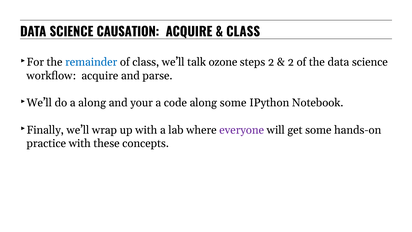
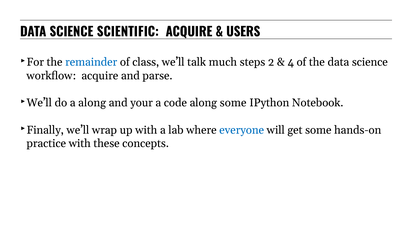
CAUSATION: CAUSATION -> SCIENTIFIC
CLASS at (243, 32): CLASS -> USERS
ozone: ozone -> much
2 at (291, 62): 2 -> 4
everyone colour: purple -> blue
